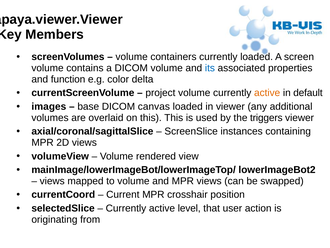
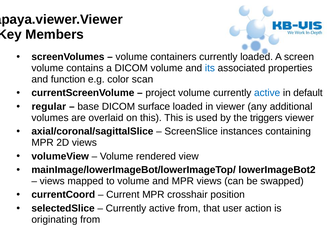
delta: delta -> scan
active at (267, 93) colour: orange -> blue
images: images -> regular
canvas: canvas -> surface
active level: level -> from
